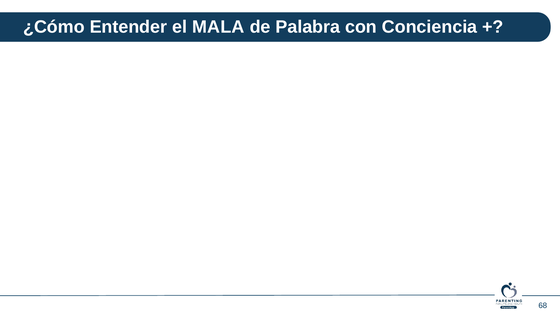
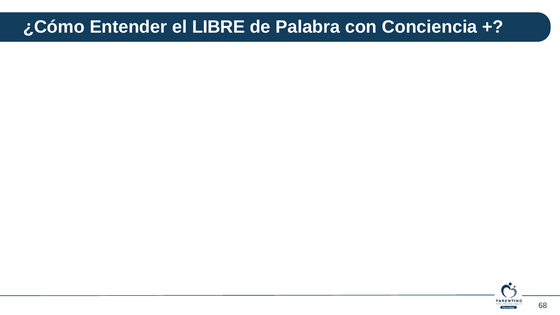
MALA: MALA -> LIBRE
